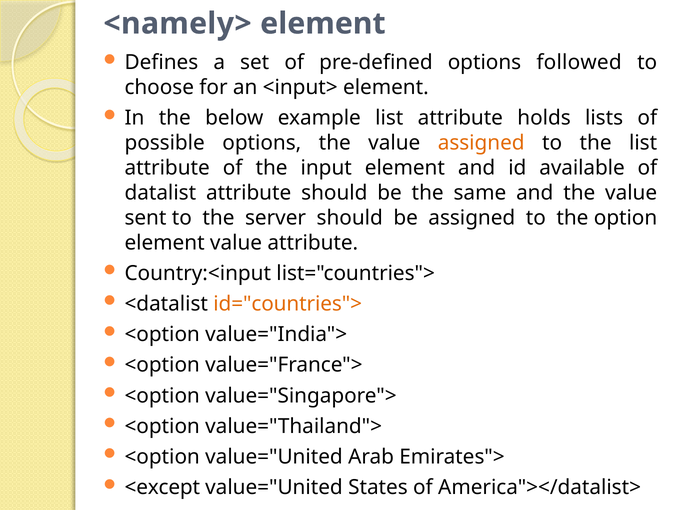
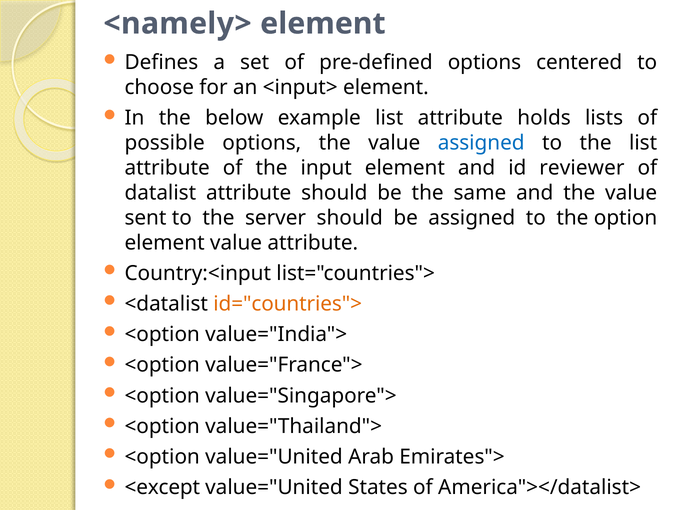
followed: followed -> centered
assigned at (481, 143) colour: orange -> blue
available: available -> reviewer
